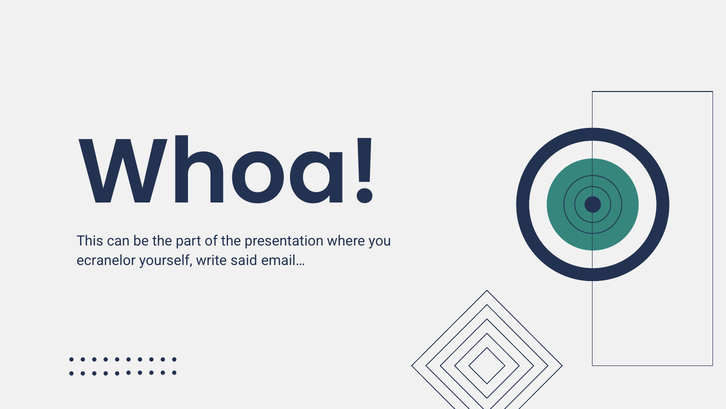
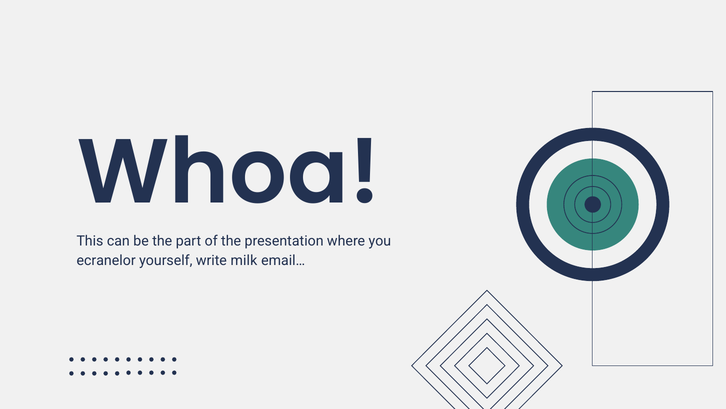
said: said -> milk
